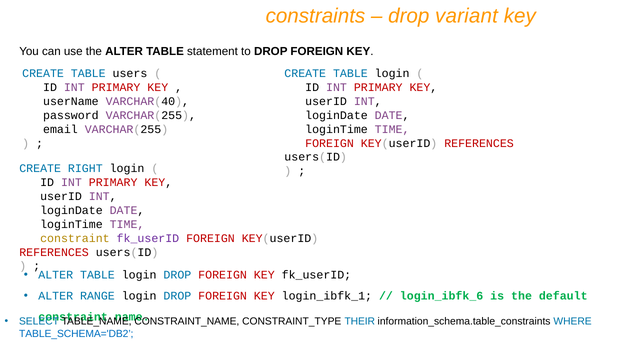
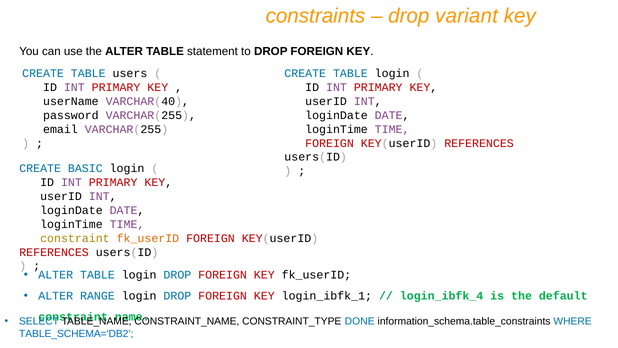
RIGHT: RIGHT -> BASIC
fk_userID at (148, 238) colour: purple -> orange
login_ibfk_6: login_ibfk_6 -> login_ibfk_4
THEIR: THEIR -> DONE
